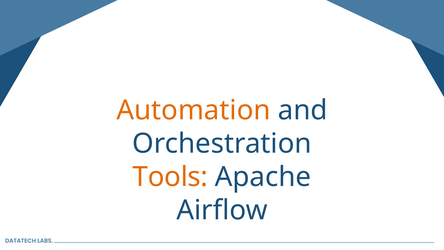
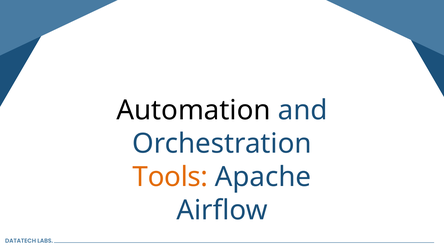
Automation colour: orange -> black
